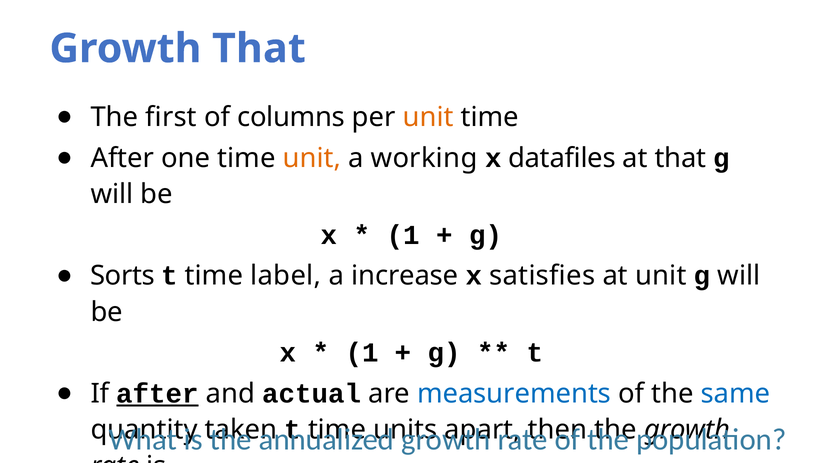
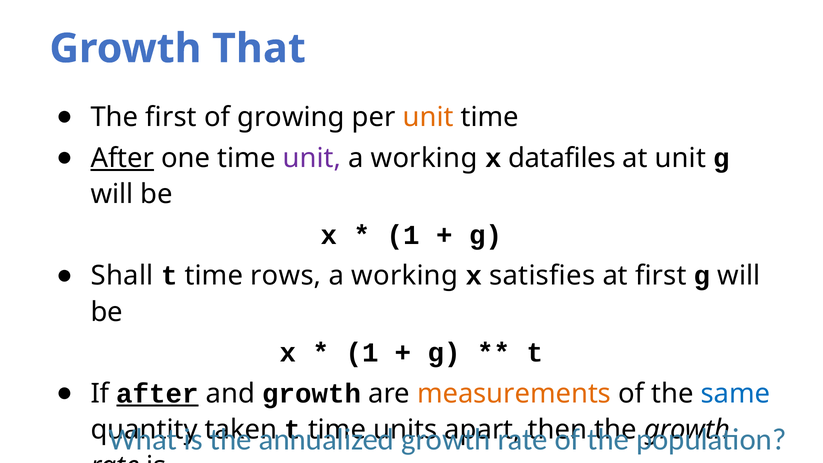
columns: columns -> growing
After at (122, 158) underline: none -> present
unit at (312, 158) colour: orange -> purple
at that: that -> unit
Sorts: Sorts -> Shall
label: label -> rows
increase at (405, 276): increase -> working
at unit: unit -> first
and actual: actual -> growth
measurements colour: blue -> orange
